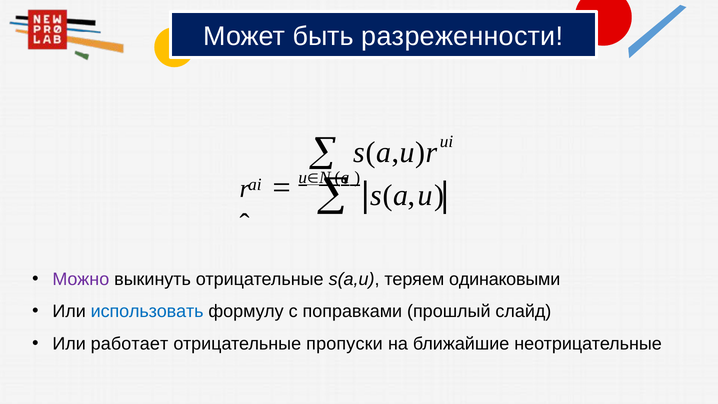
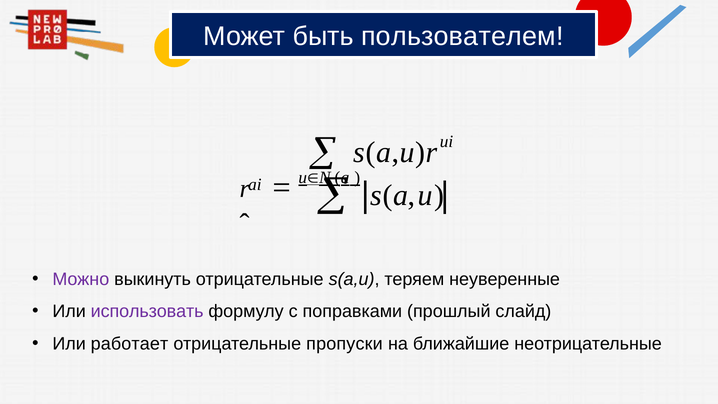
разреженности: разреженности -> пользователем
одинаковыми: одинаковыми -> неуверенные
использовать colour: blue -> purple
